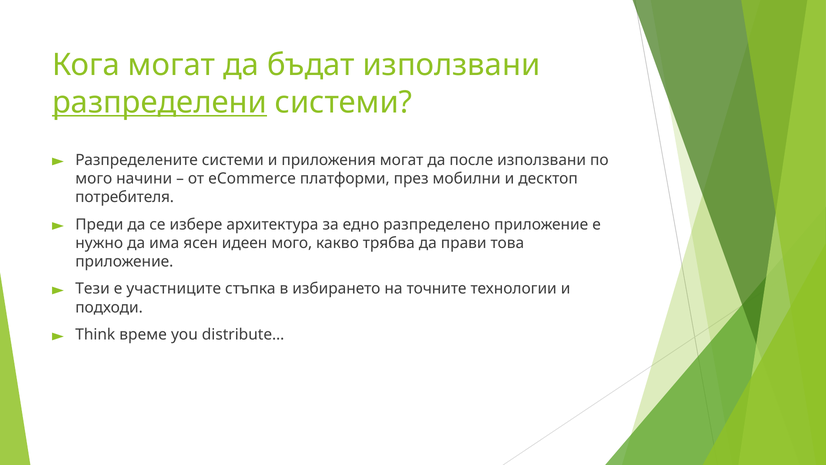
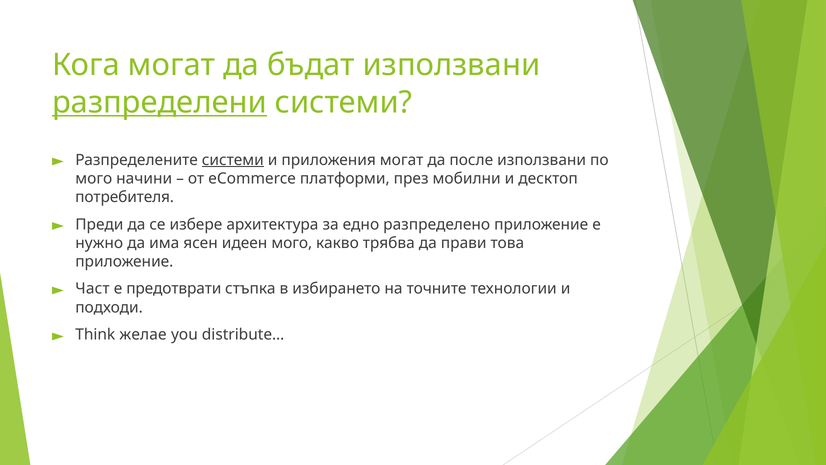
системи at (233, 160) underline: none -> present
Тези: Тези -> Част
участниците: участниците -> предотврати
време: време -> желае
